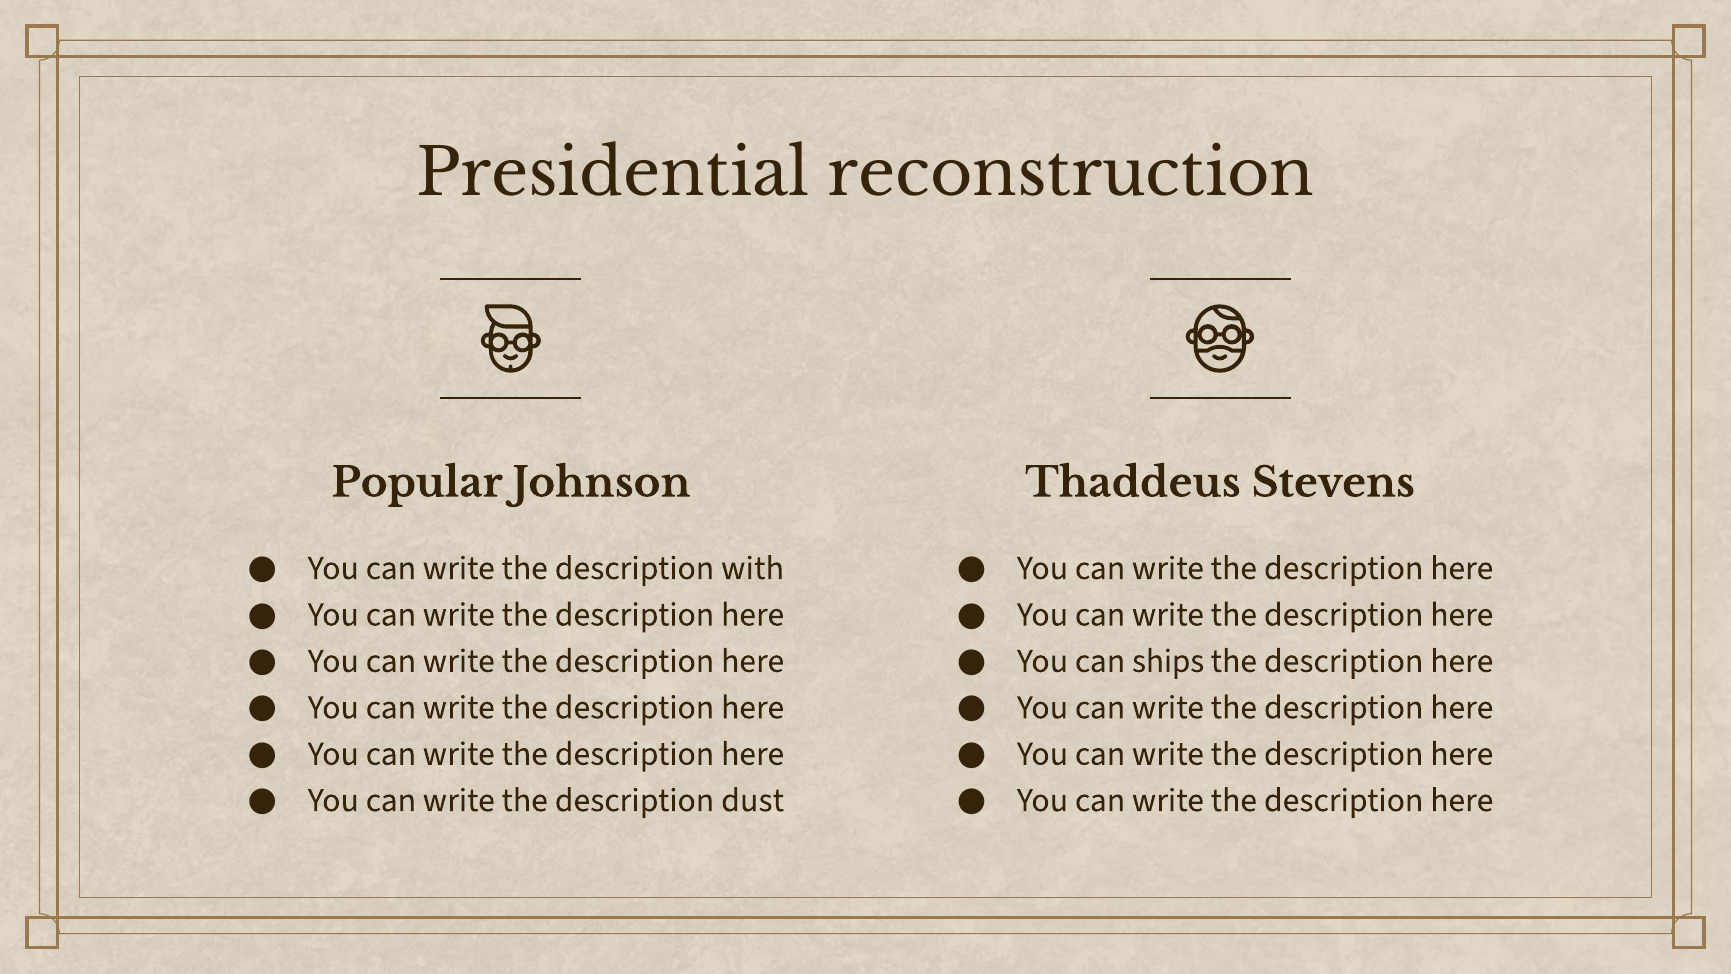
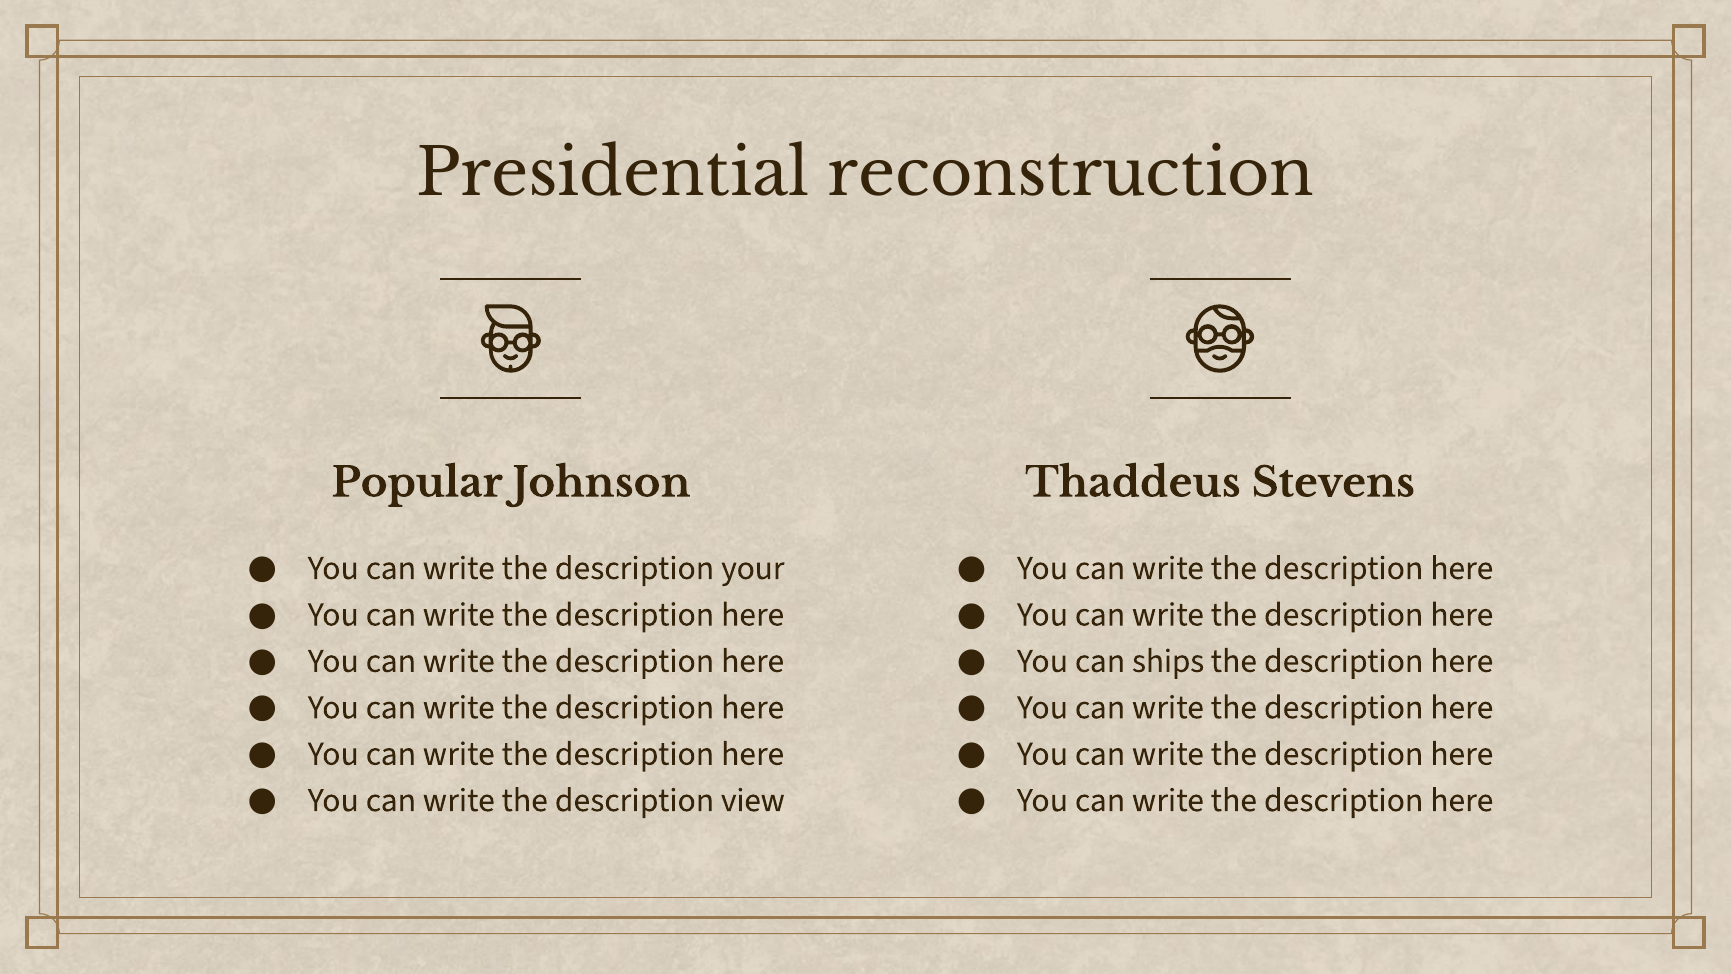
with: with -> your
dust: dust -> view
